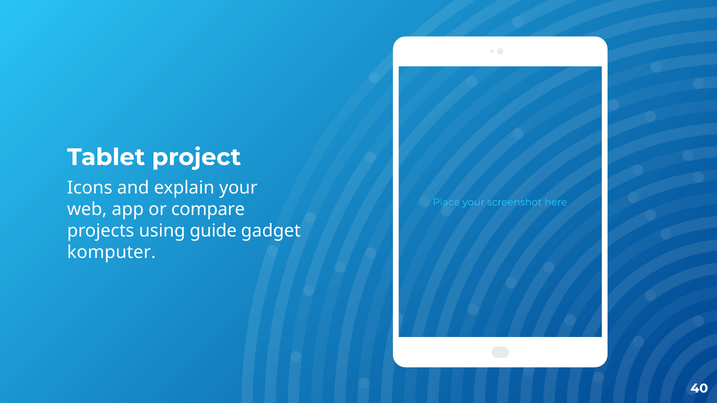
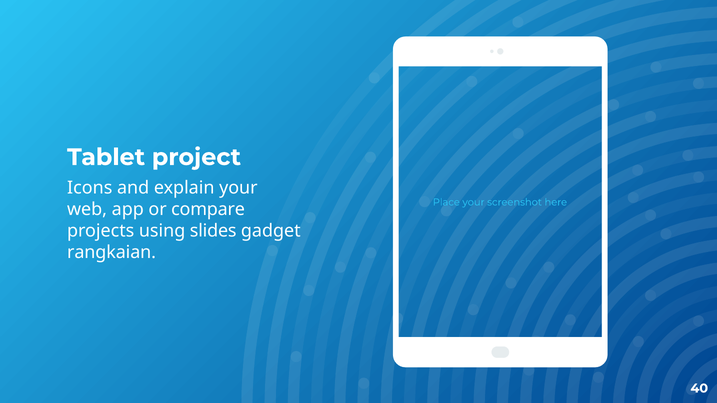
guide: guide -> slides
komputer: komputer -> rangkaian
